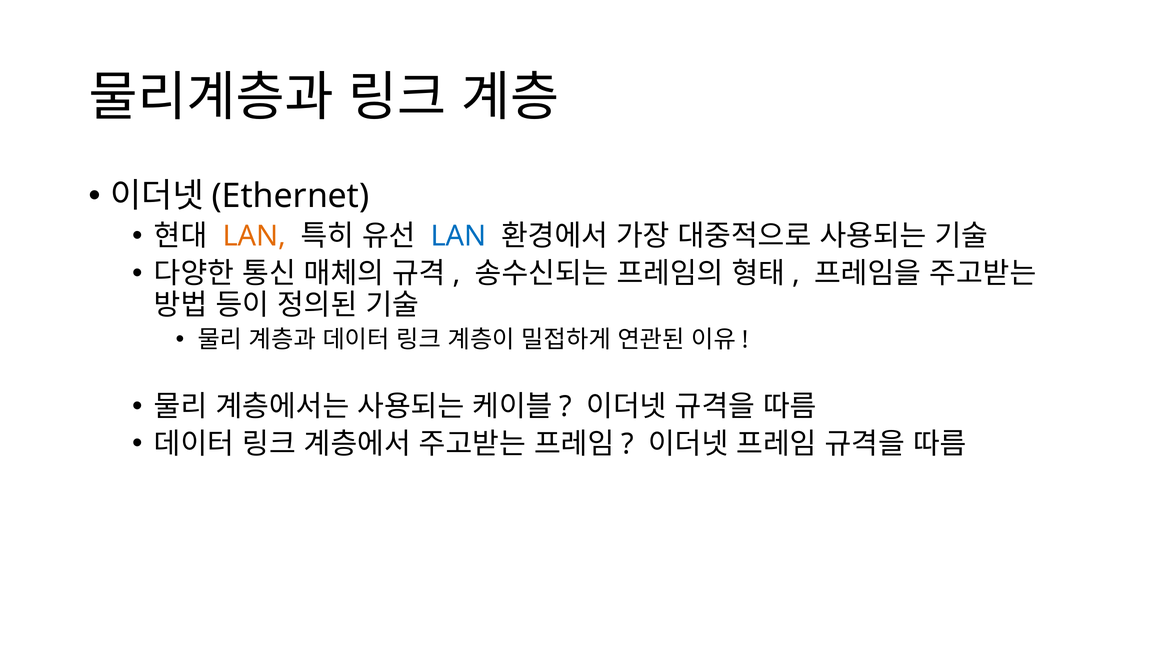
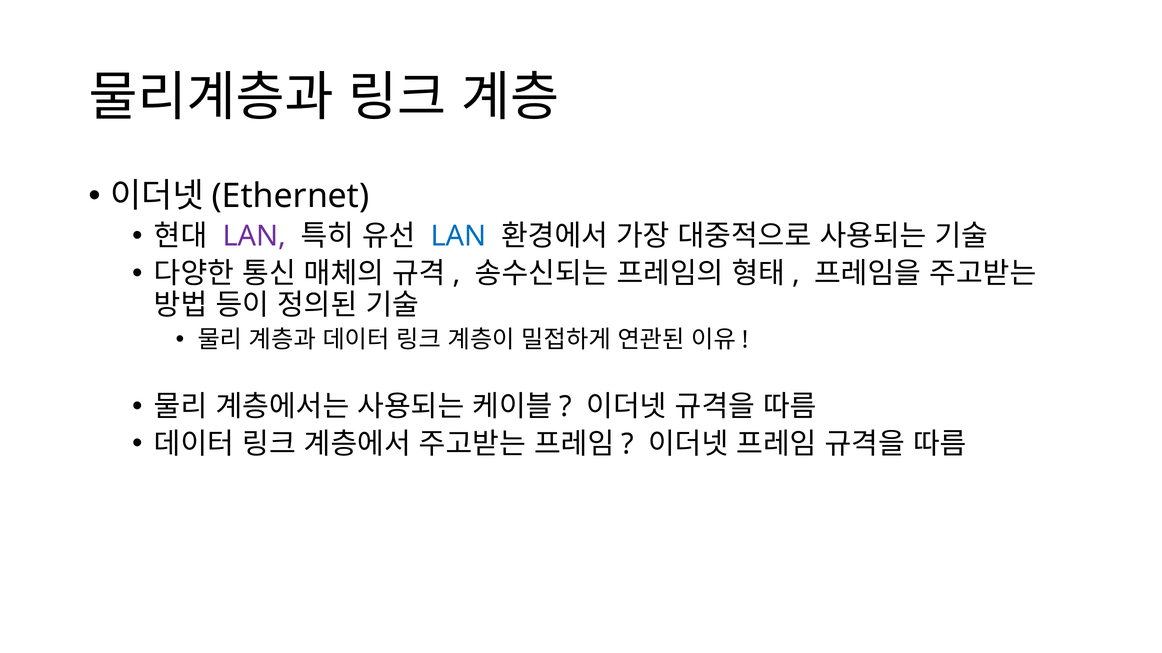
LAN at (254, 237) colour: orange -> purple
